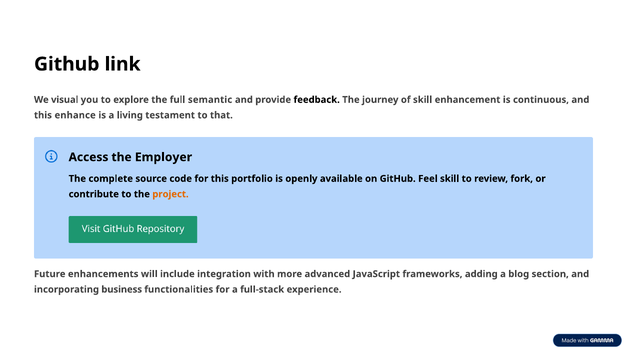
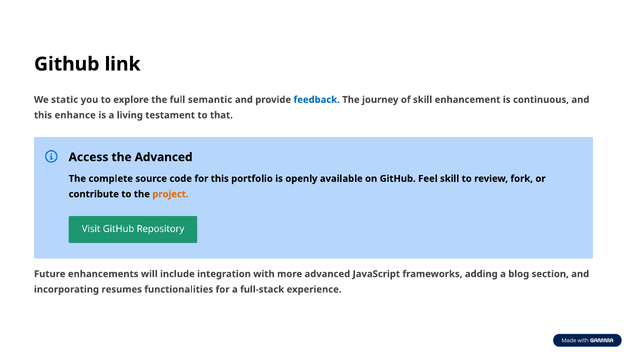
visual: visual -> static
feedback colour: black -> blue
the Employer: Employer -> Advanced
business: business -> resumes
